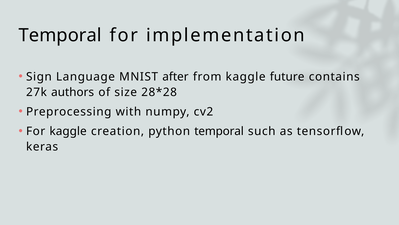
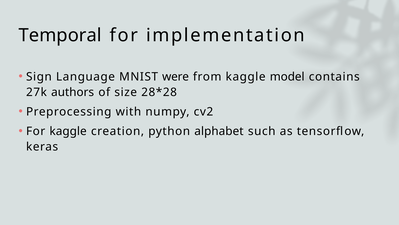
after: after -> were
future: future -> model
python temporal: temporal -> alphabet
